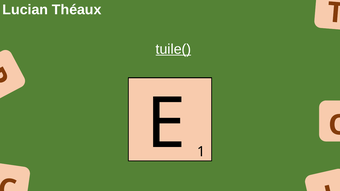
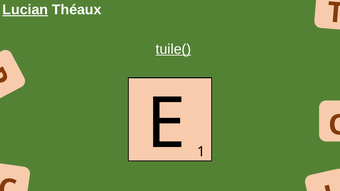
Lucian underline: none -> present
